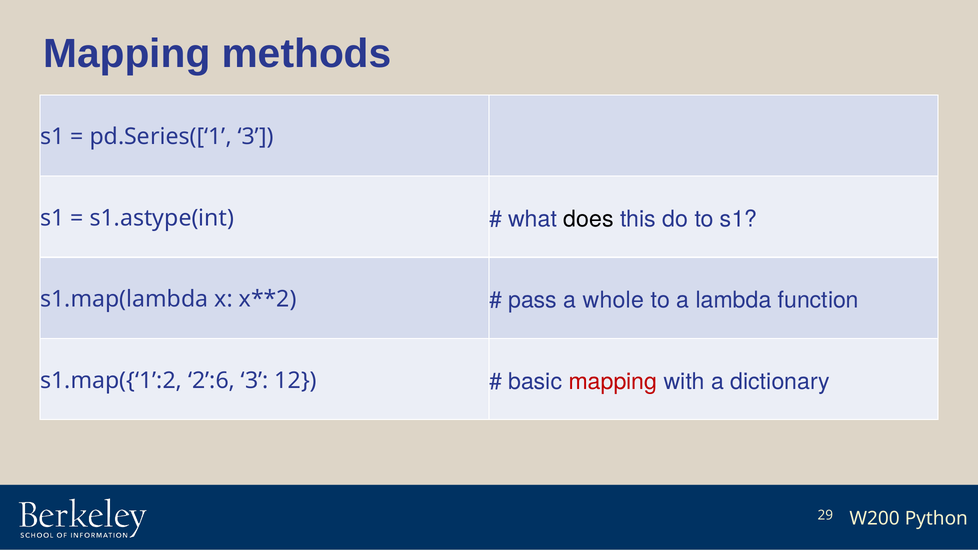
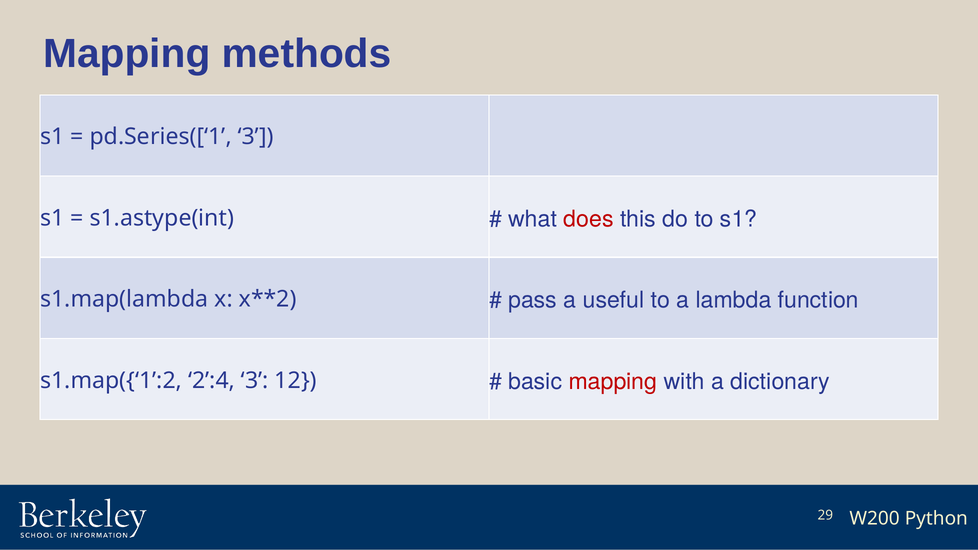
does colour: black -> red
whole: whole -> useful
2’:6: 2’:6 -> 2’:4
